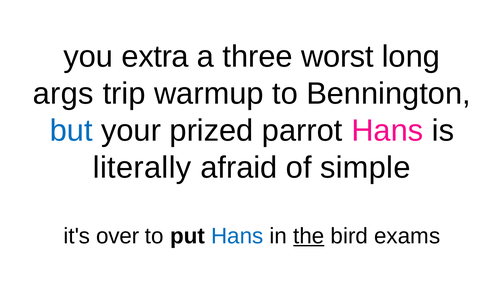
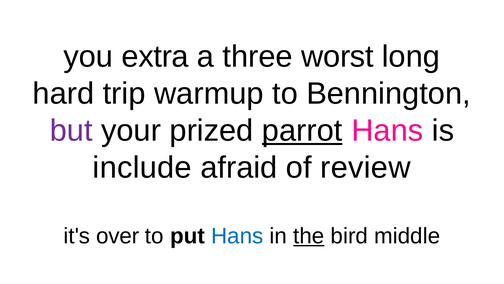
args: args -> hard
but colour: blue -> purple
parrot underline: none -> present
literally: literally -> include
simple: simple -> review
exams: exams -> middle
